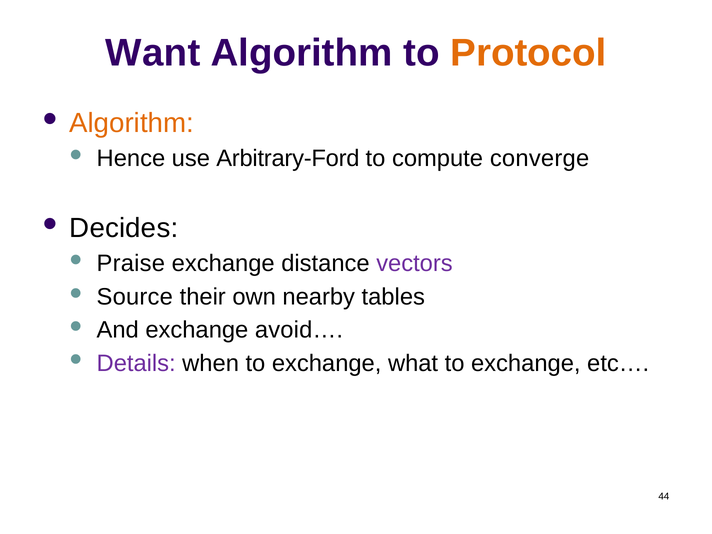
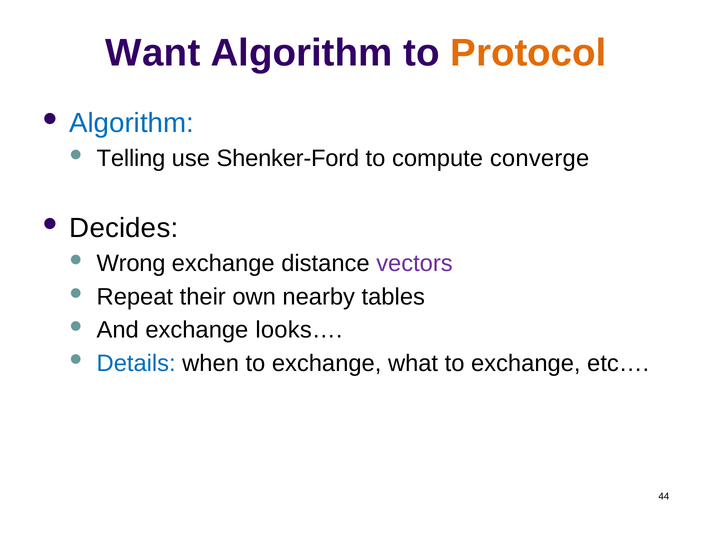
Algorithm at (132, 123) colour: orange -> blue
Hence: Hence -> Telling
Arbitrary-Ford: Arbitrary-Ford -> Shenker-Ford
Praise: Praise -> Wrong
Source: Source -> Repeat
avoid…: avoid… -> looks…
Details colour: purple -> blue
